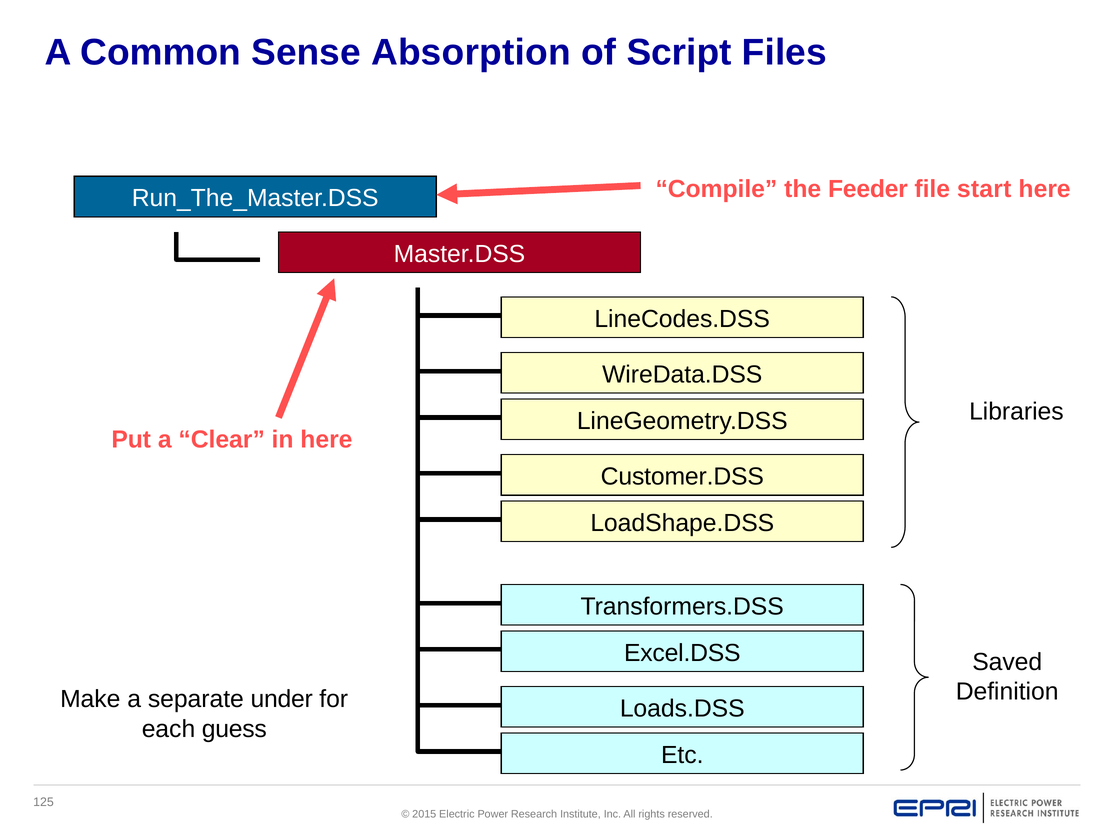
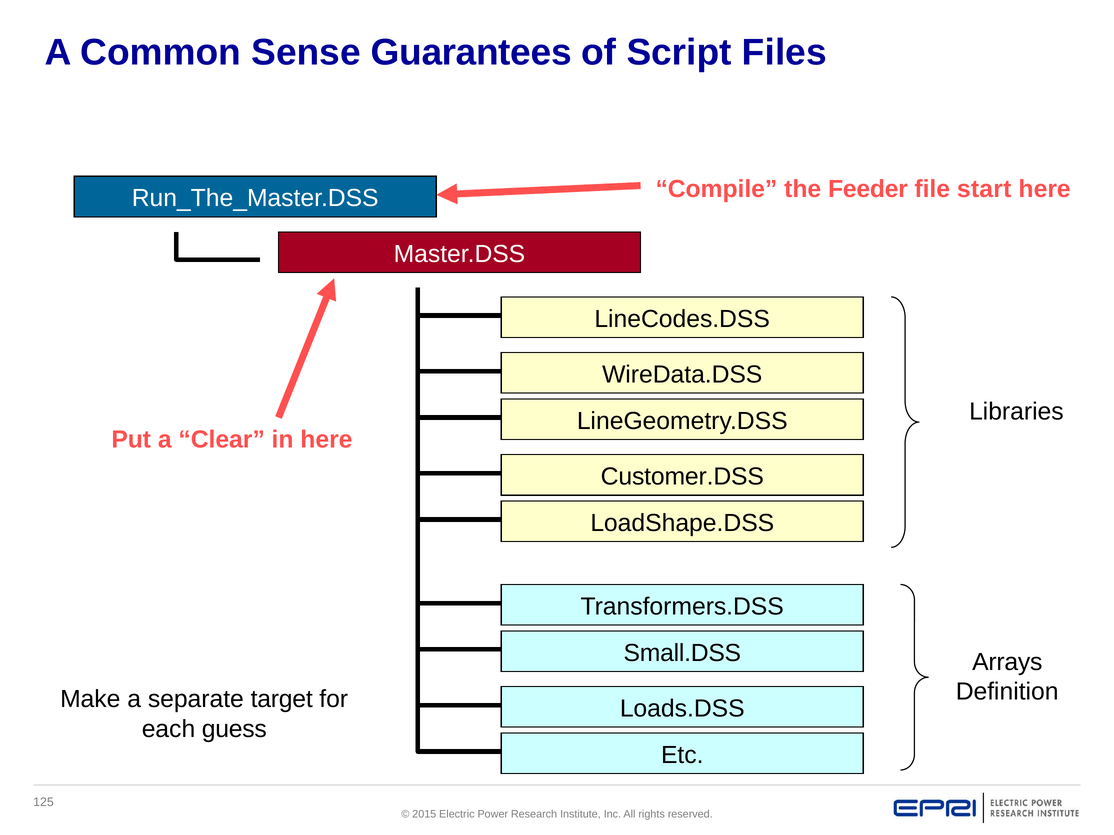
Absorption: Absorption -> Guarantees
Excel.DSS: Excel.DSS -> Small.DSS
Saved: Saved -> Arrays
under: under -> target
